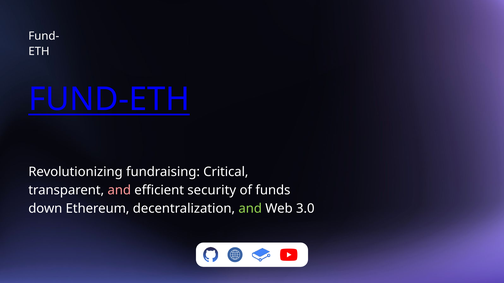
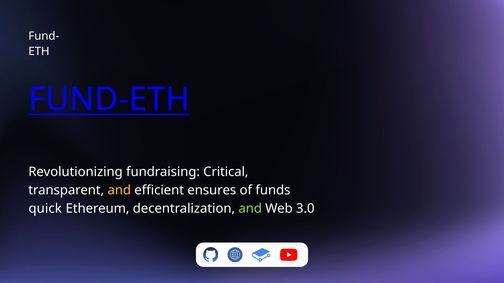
and at (119, 191) colour: pink -> yellow
security: security -> ensures
down: down -> quick
